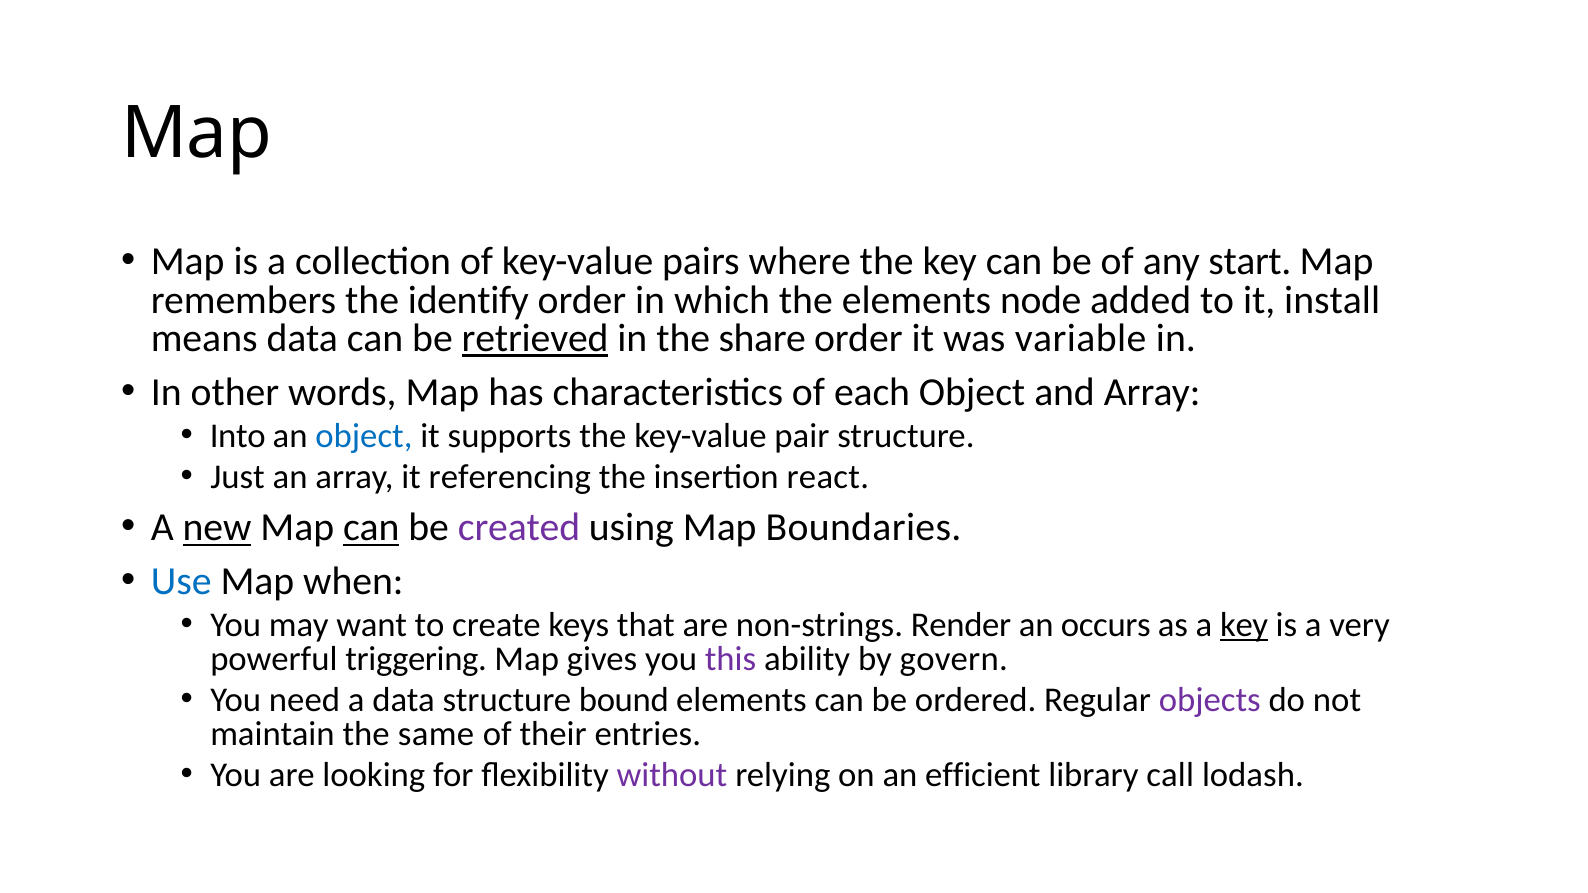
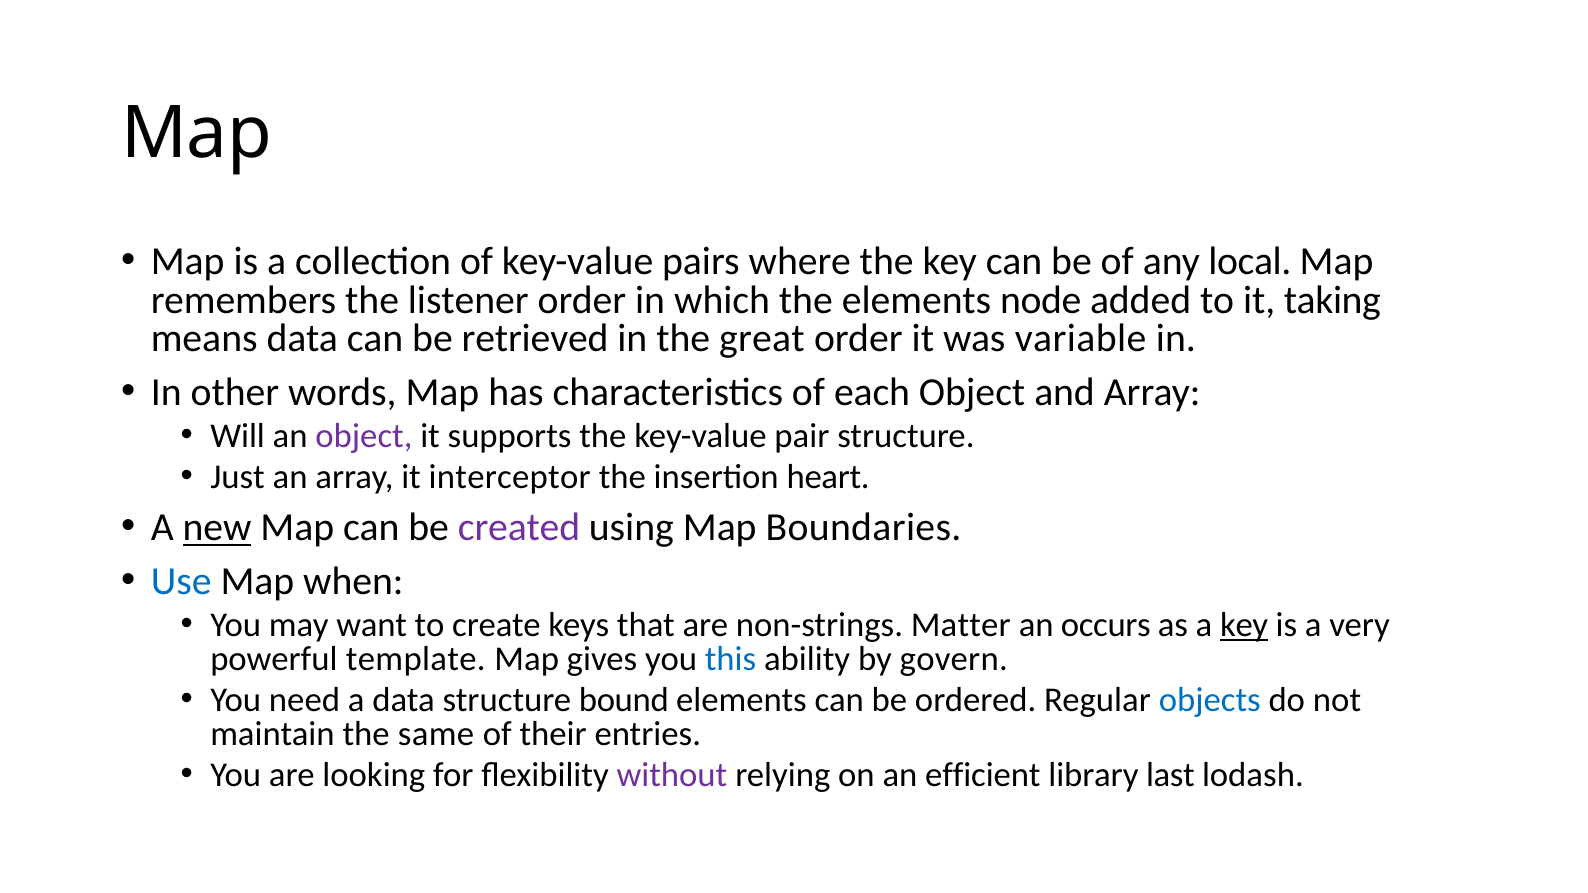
start: start -> local
identify: identify -> listener
install: install -> taking
retrieved underline: present -> none
share: share -> great
Into: Into -> Will
object at (364, 436) colour: blue -> purple
referencing: referencing -> interceptor
react: react -> heart
can at (371, 528) underline: present -> none
Render: Render -> Matter
triggering: triggering -> template
this colour: purple -> blue
objects colour: purple -> blue
call: call -> last
